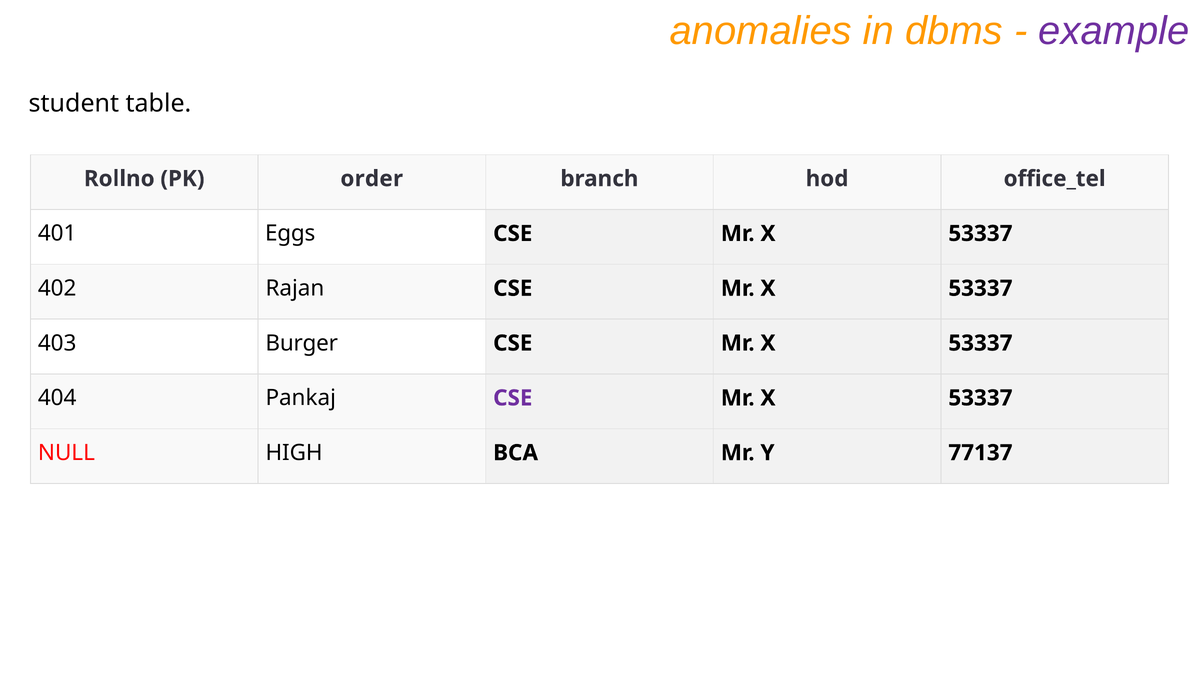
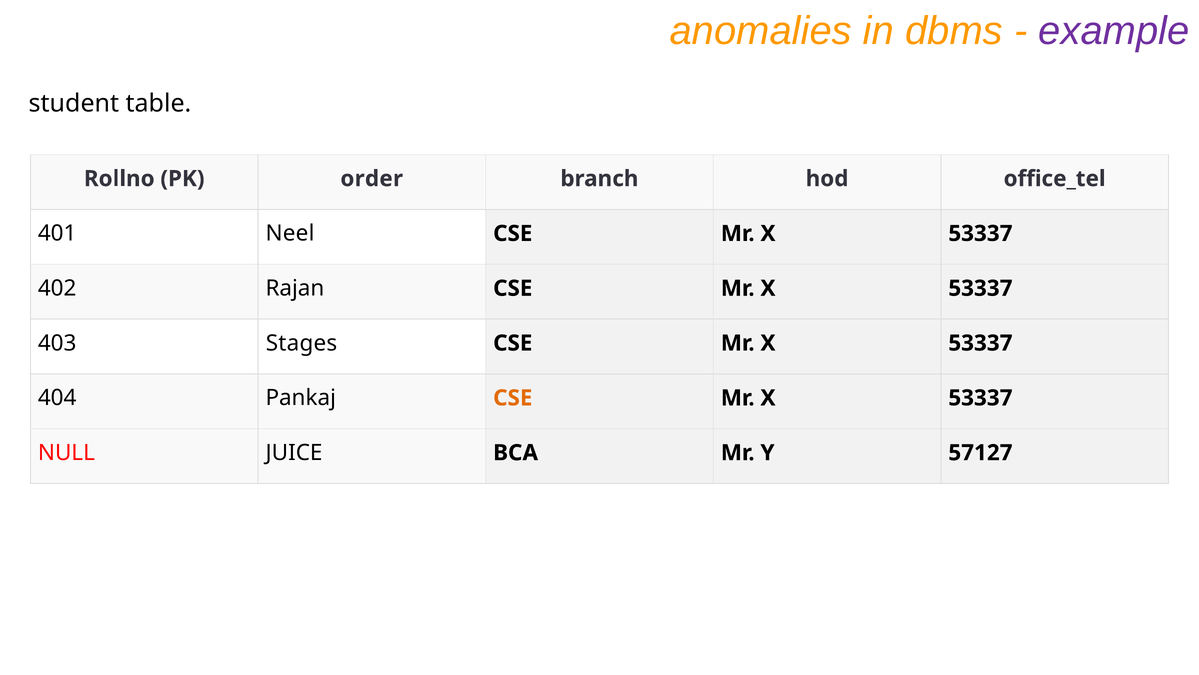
Eggs: Eggs -> Neel
Burger: Burger -> Stages
CSE at (513, 398) colour: purple -> orange
HIGH: HIGH -> JUICE
77137: 77137 -> 57127
